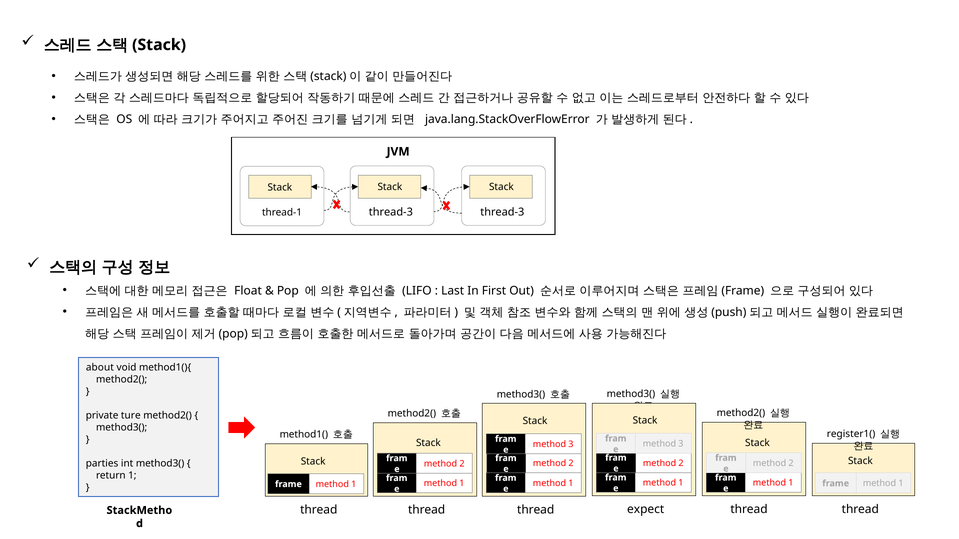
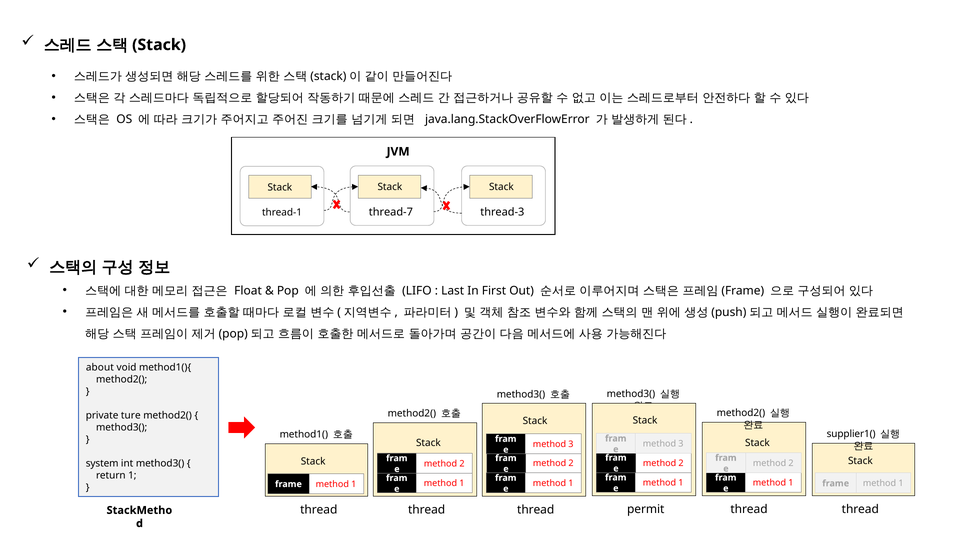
thread-3 at (391, 212): thread-3 -> thread-7
register1(: register1( -> supplier1(
parties: parties -> system
expect: expect -> permit
